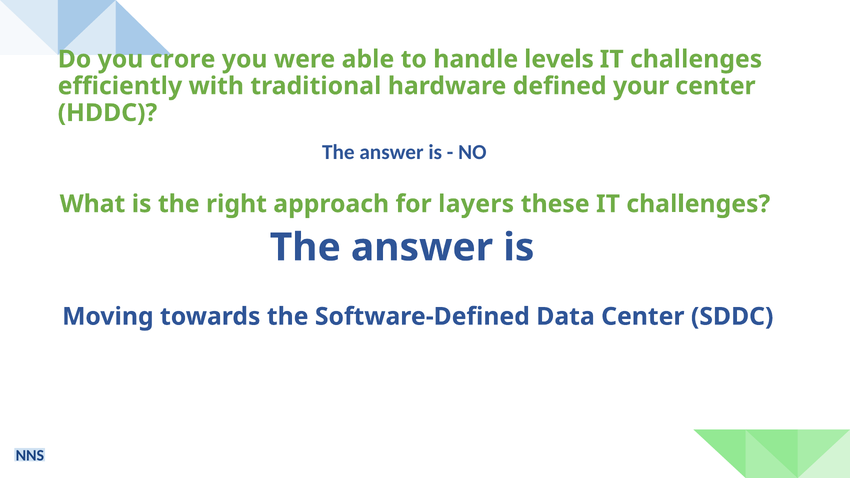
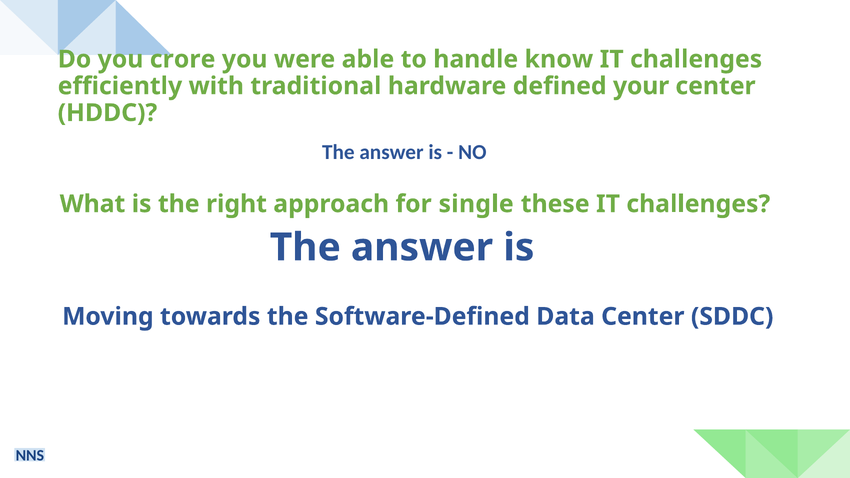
levels: levels -> know
layers: layers -> single
